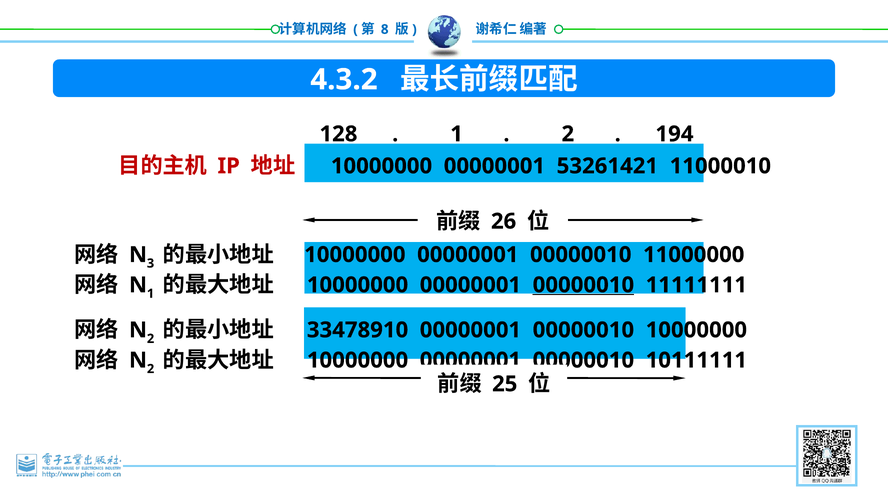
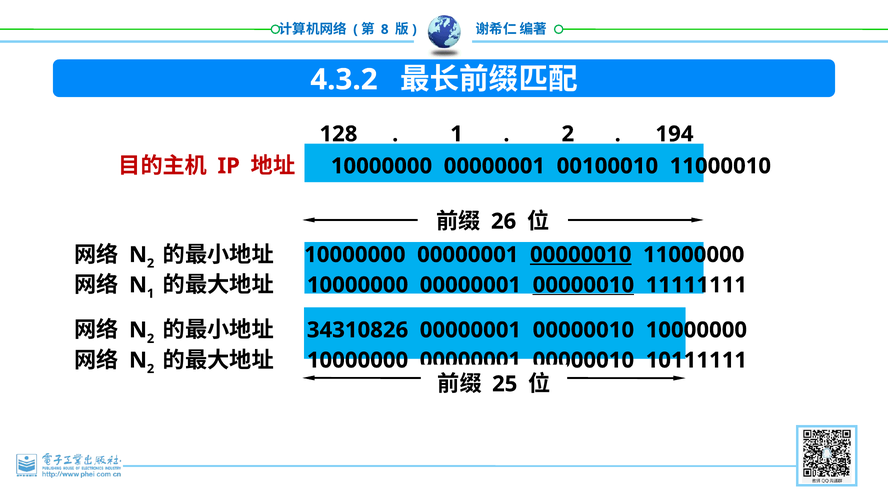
53261421: 53261421 -> 00100010
3 at (151, 264): 3 -> 2
00000010 at (581, 255) underline: none -> present
33478910: 33478910 -> 34310826
